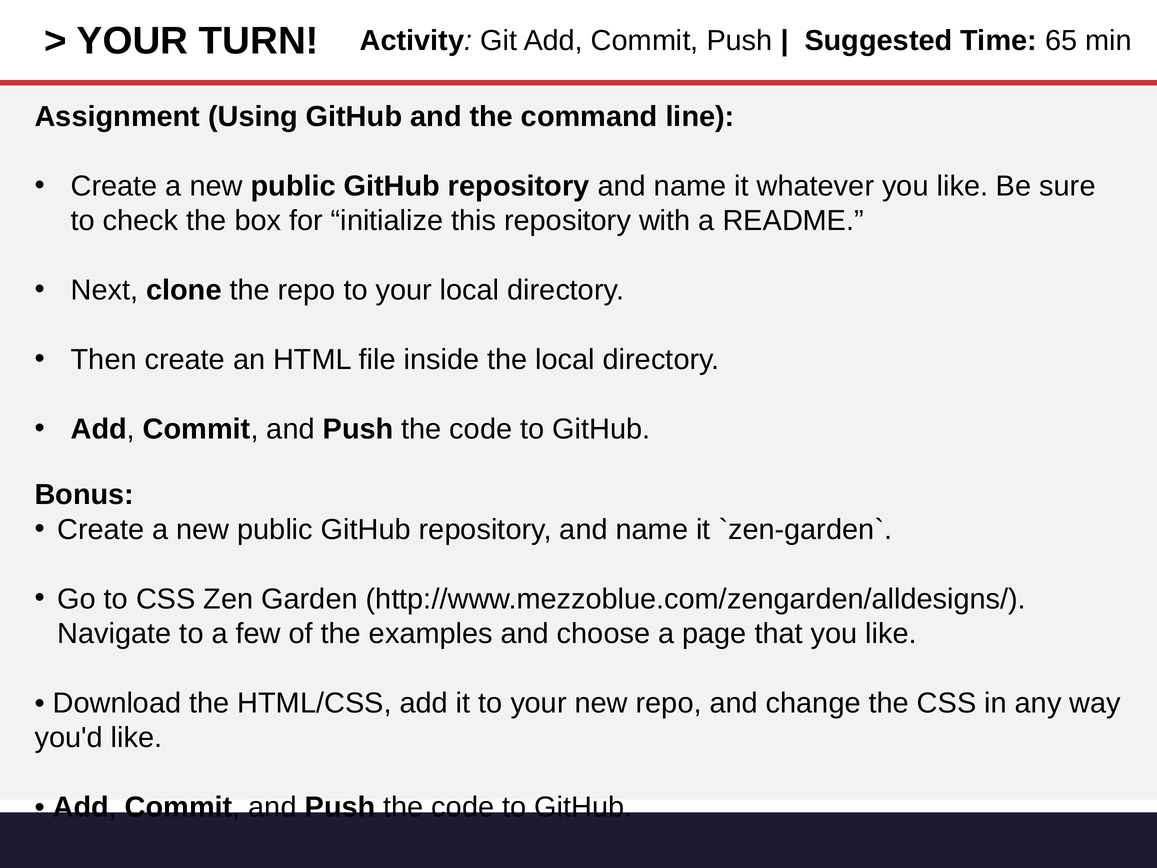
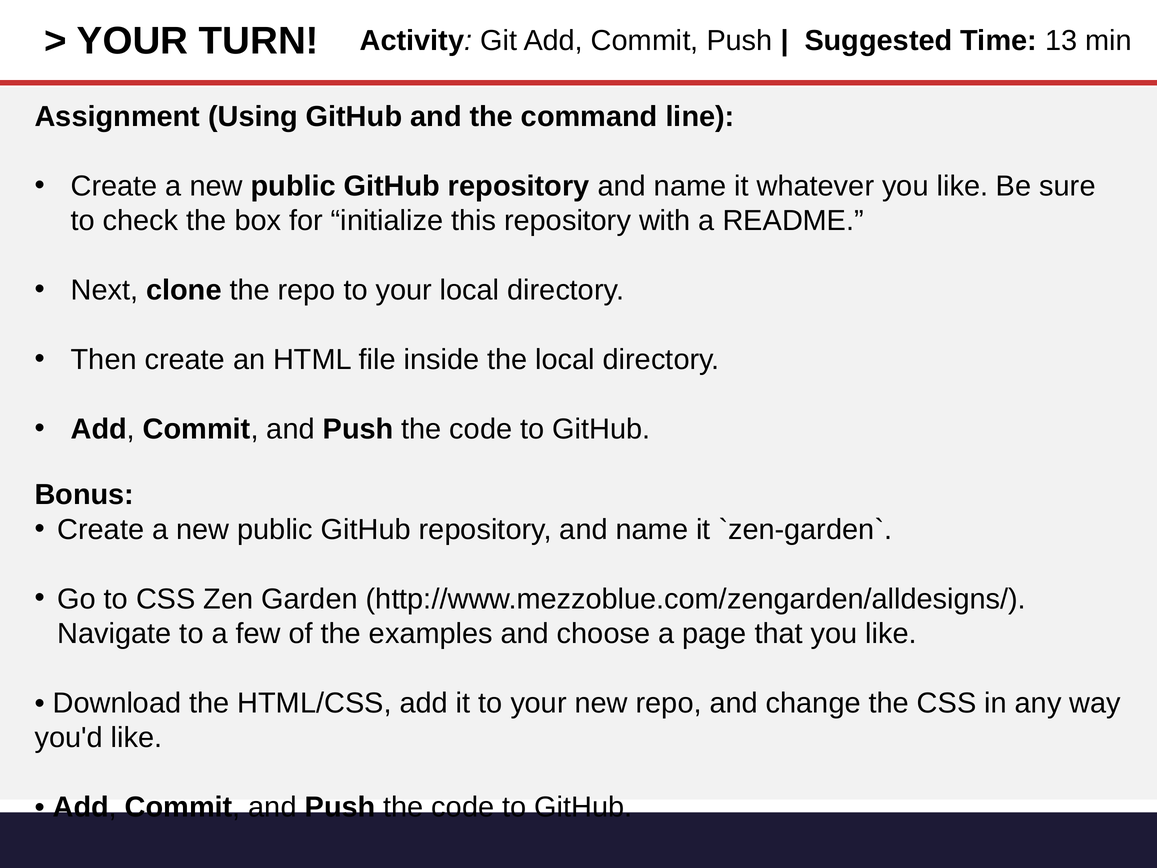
65: 65 -> 13
